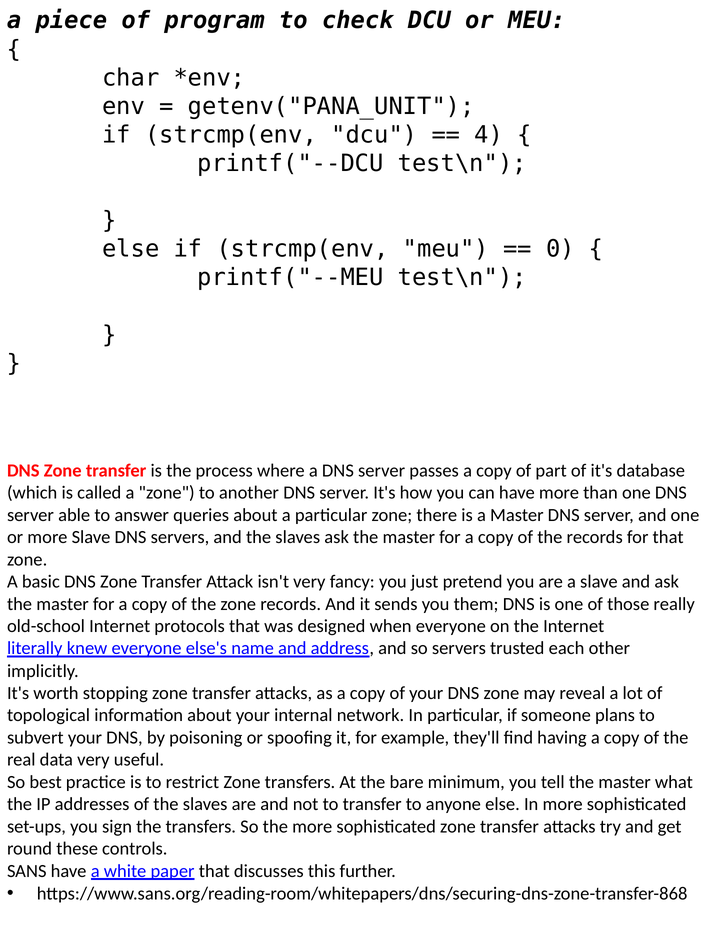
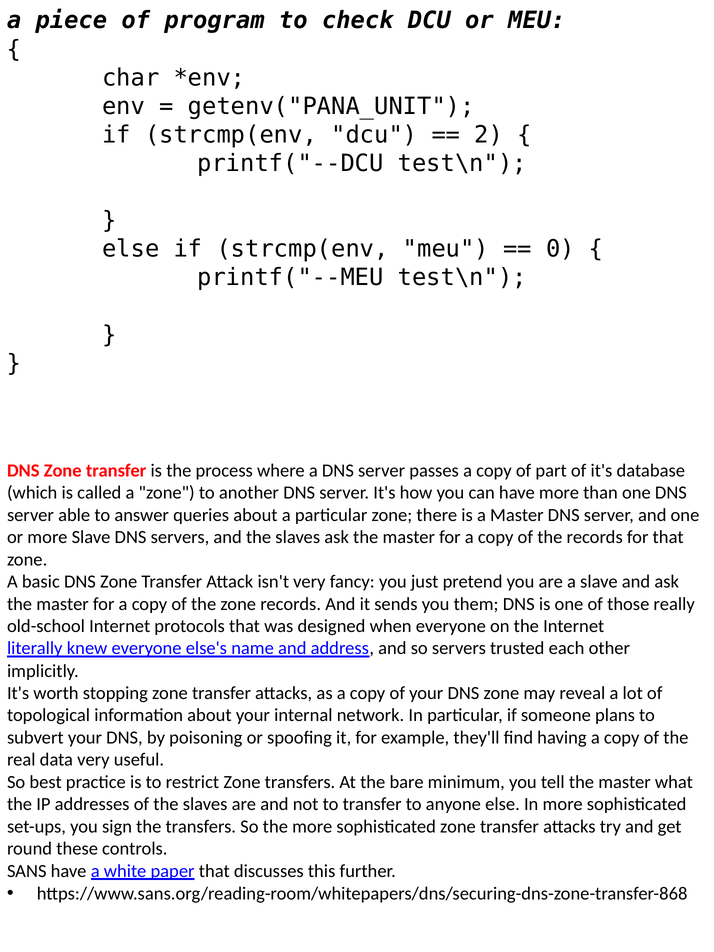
4: 4 -> 2
